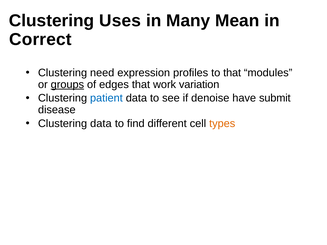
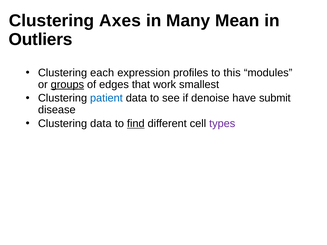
Uses: Uses -> Axes
Correct: Correct -> Outliers
need: need -> each
to that: that -> this
variation: variation -> smallest
find underline: none -> present
types colour: orange -> purple
